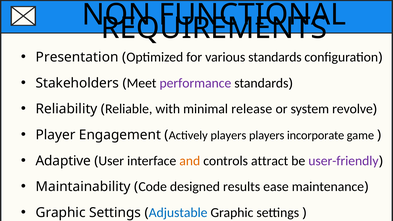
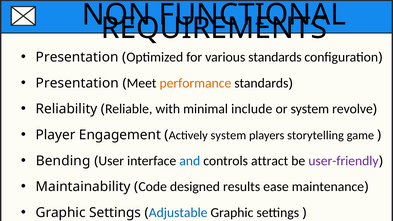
Stakeholders at (77, 83): Stakeholders -> Presentation
performance colour: purple -> orange
release: release -> include
Actively players: players -> system
incorporate: incorporate -> storytelling
Adaptive: Adaptive -> Bending
and colour: orange -> blue
